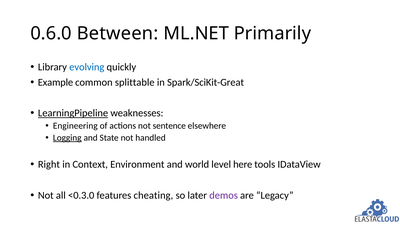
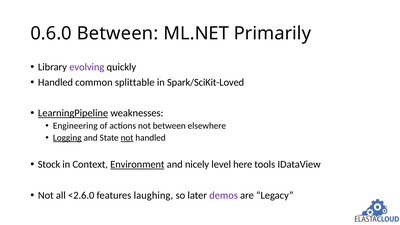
evolving colour: blue -> purple
Example at (55, 82): Example -> Handled
Spark/SciKit-Great: Spark/SciKit-Great -> Spark/SciKit-Loved
not sentence: sentence -> between
not at (127, 138) underline: none -> present
Right: Right -> Stock
Environment underline: none -> present
world: world -> nicely
<0.3.0: <0.3.0 -> <2.6.0
cheating: cheating -> laughing
